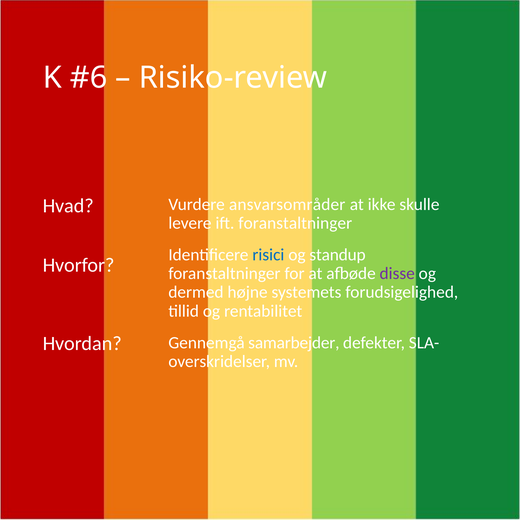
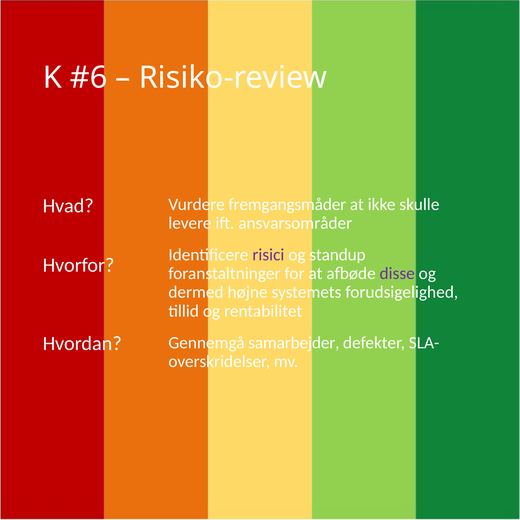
ansvarsområder: ansvarsområder -> fremgangsmåder
ift foranstaltninger: foranstaltninger -> ansvarsområder
risici colour: blue -> purple
